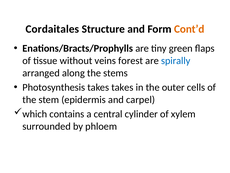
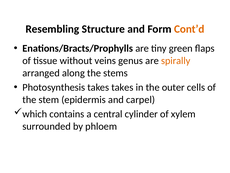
Cordaitales: Cordaitales -> Resembling
forest: forest -> genus
spirally colour: blue -> orange
